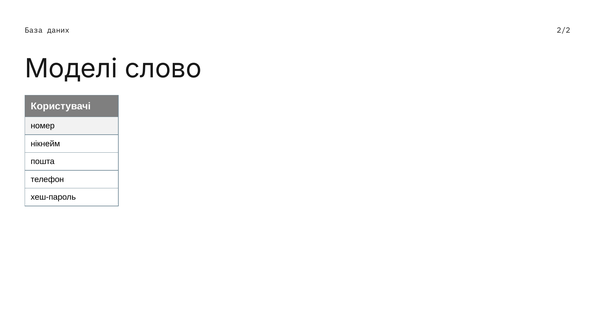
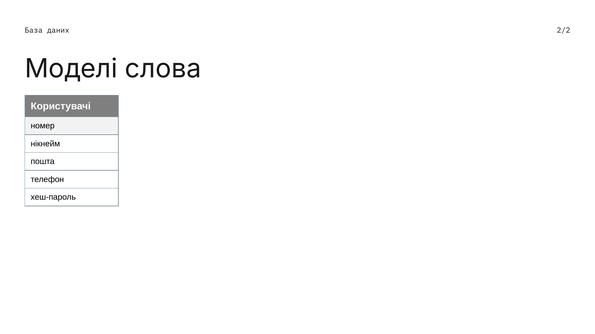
слово: слово -> слова
